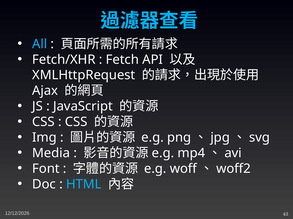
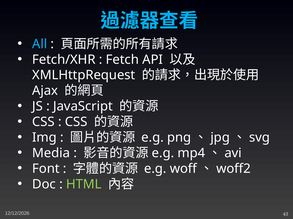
HTML colour: light blue -> light green
